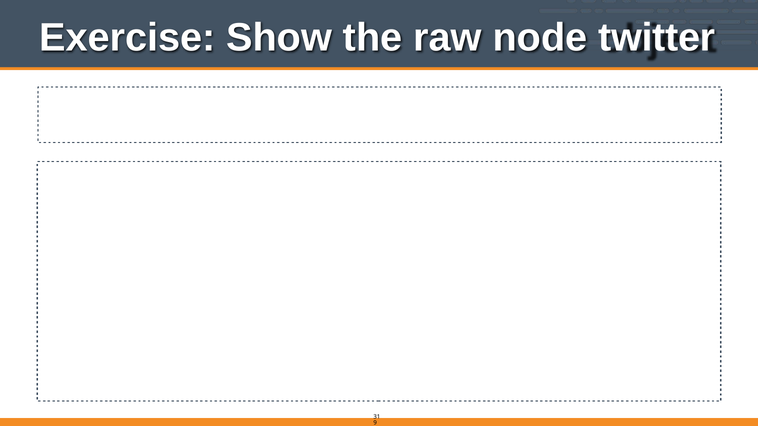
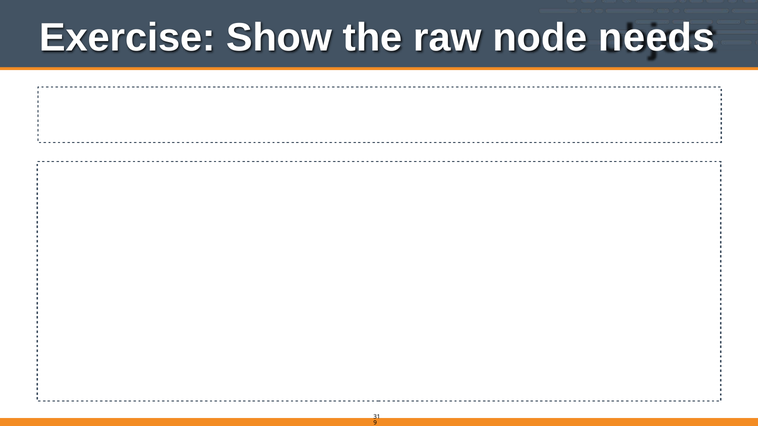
twitter: twitter -> needs
